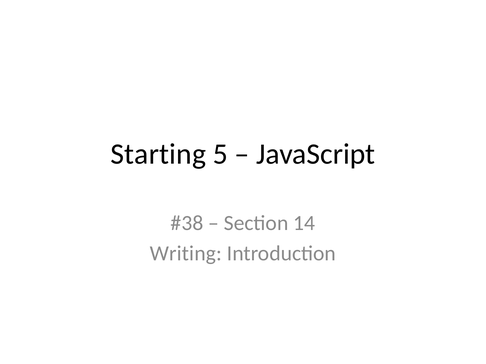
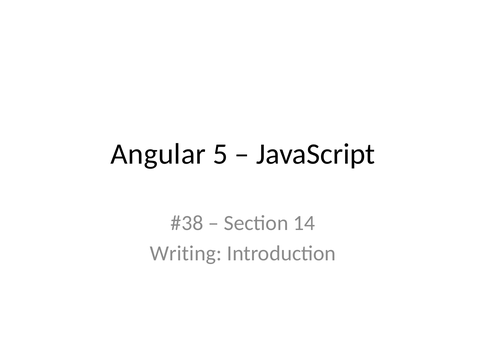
Starting: Starting -> Angular
